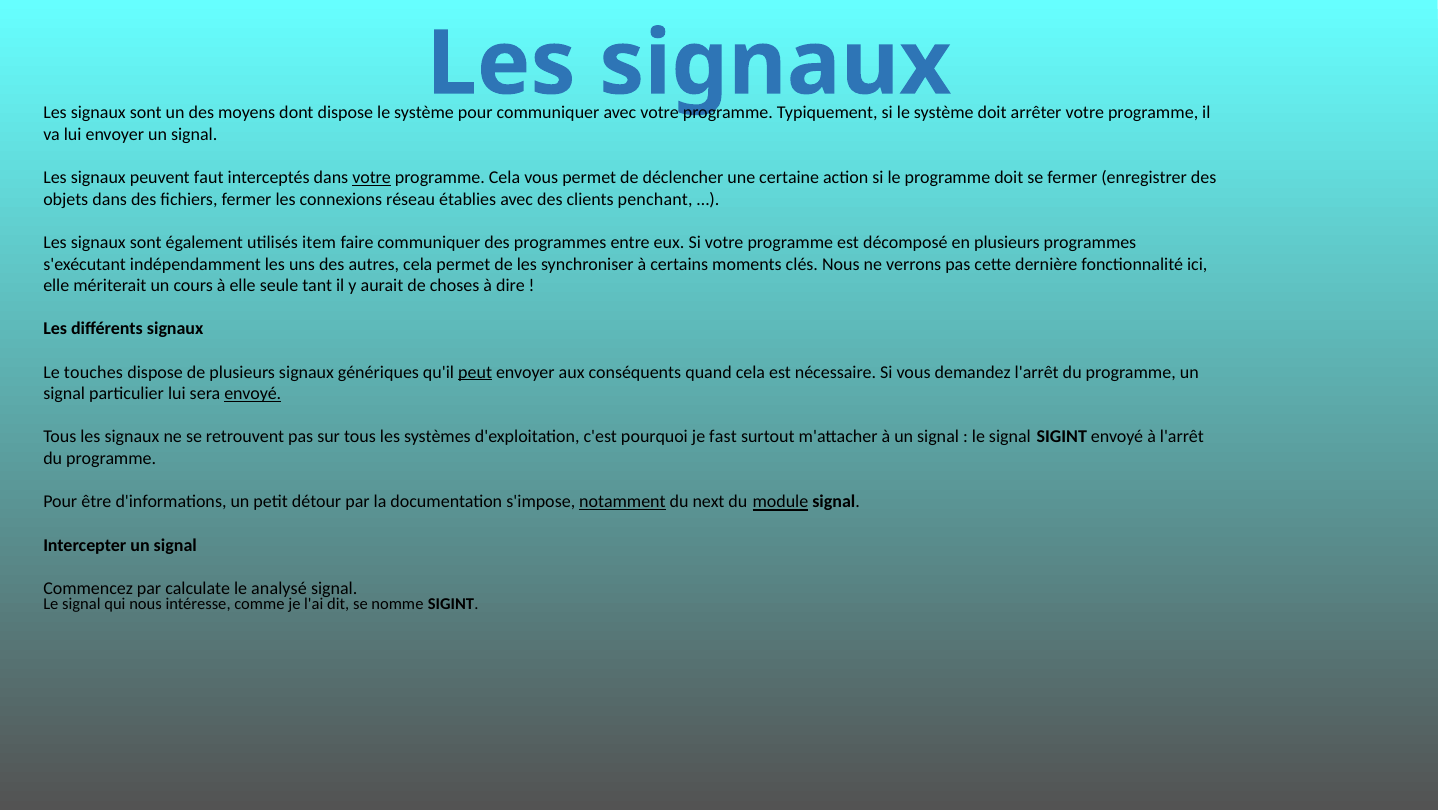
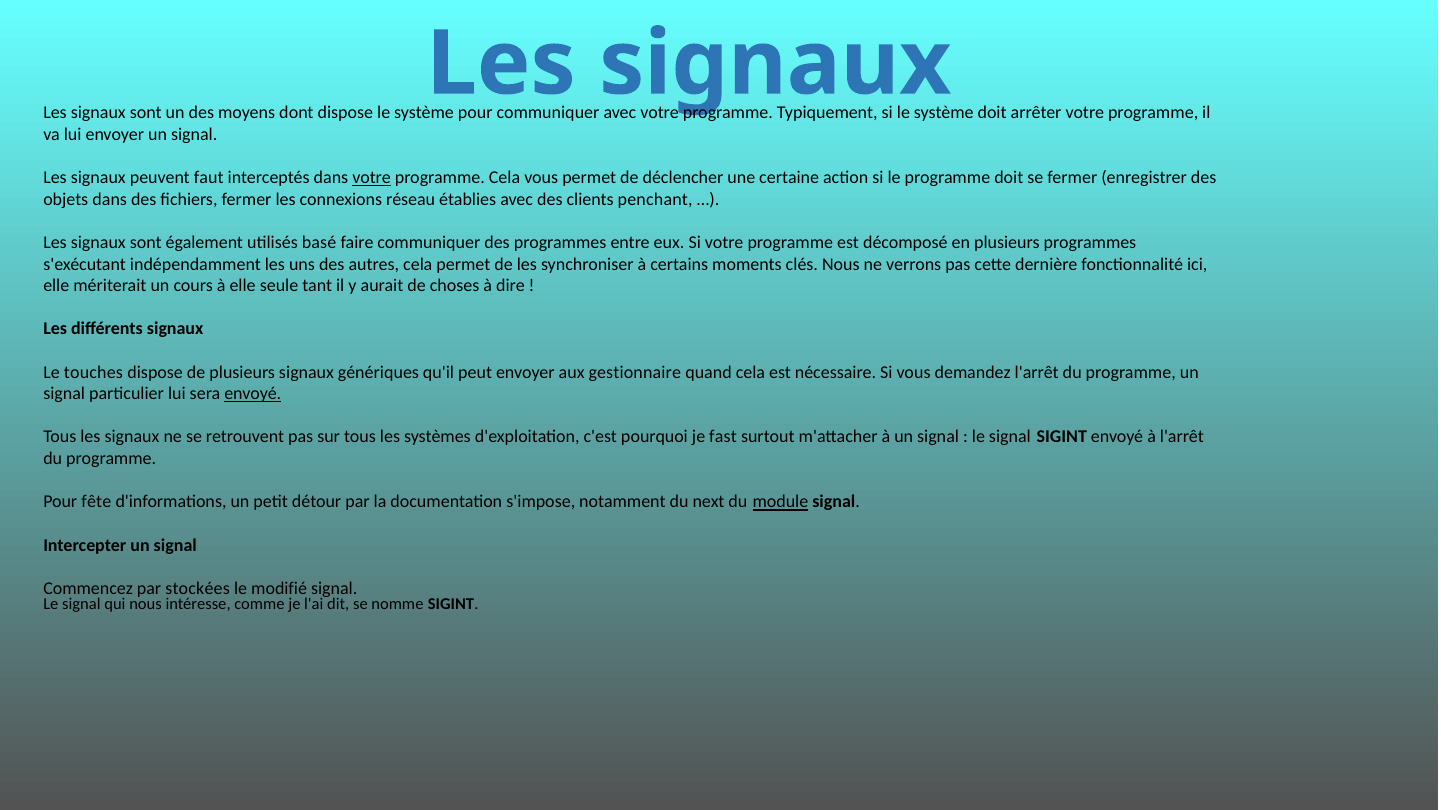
item: item -> basé
peut underline: present -> none
conséquents: conséquents -> gestionnaire
être: être -> fête
notamment underline: present -> none
calculate: calculate -> stockées
analysé: analysé -> modifié
